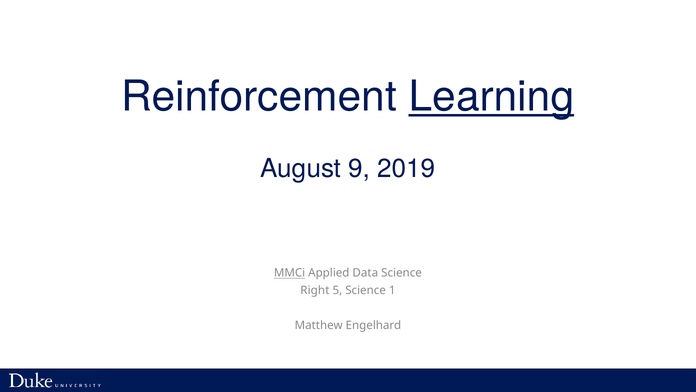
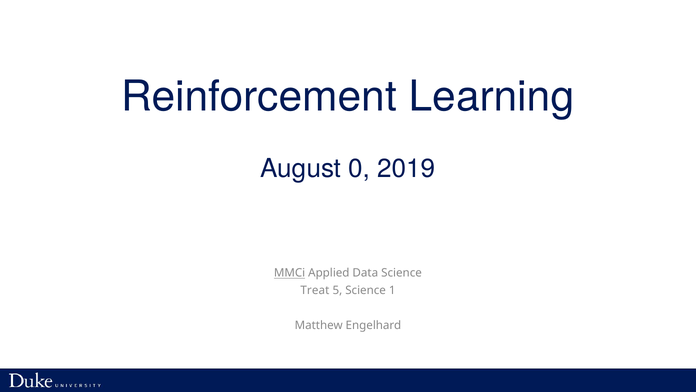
Learning underline: present -> none
9: 9 -> 0
Right: Right -> Treat
